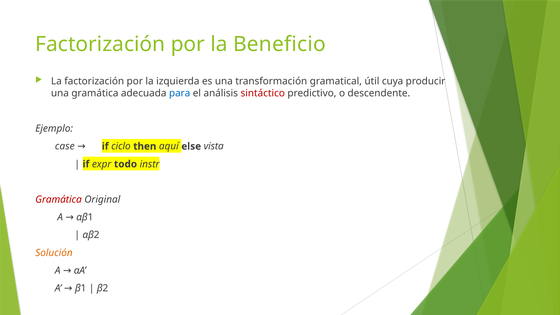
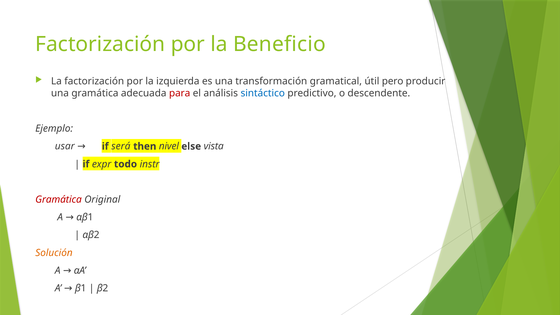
cuya: cuya -> pero
para colour: blue -> red
sintáctico colour: red -> blue
case: case -> usar
ciclo: ciclo -> será
aquí: aquí -> nivel
